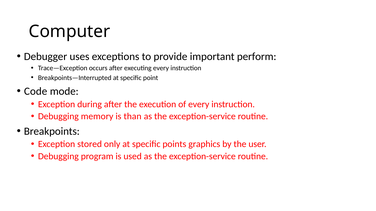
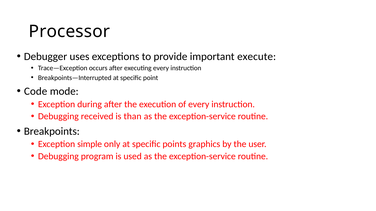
Computer: Computer -> Processor
perform: perform -> execute
memory: memory -> received
stored: stored -> simple
